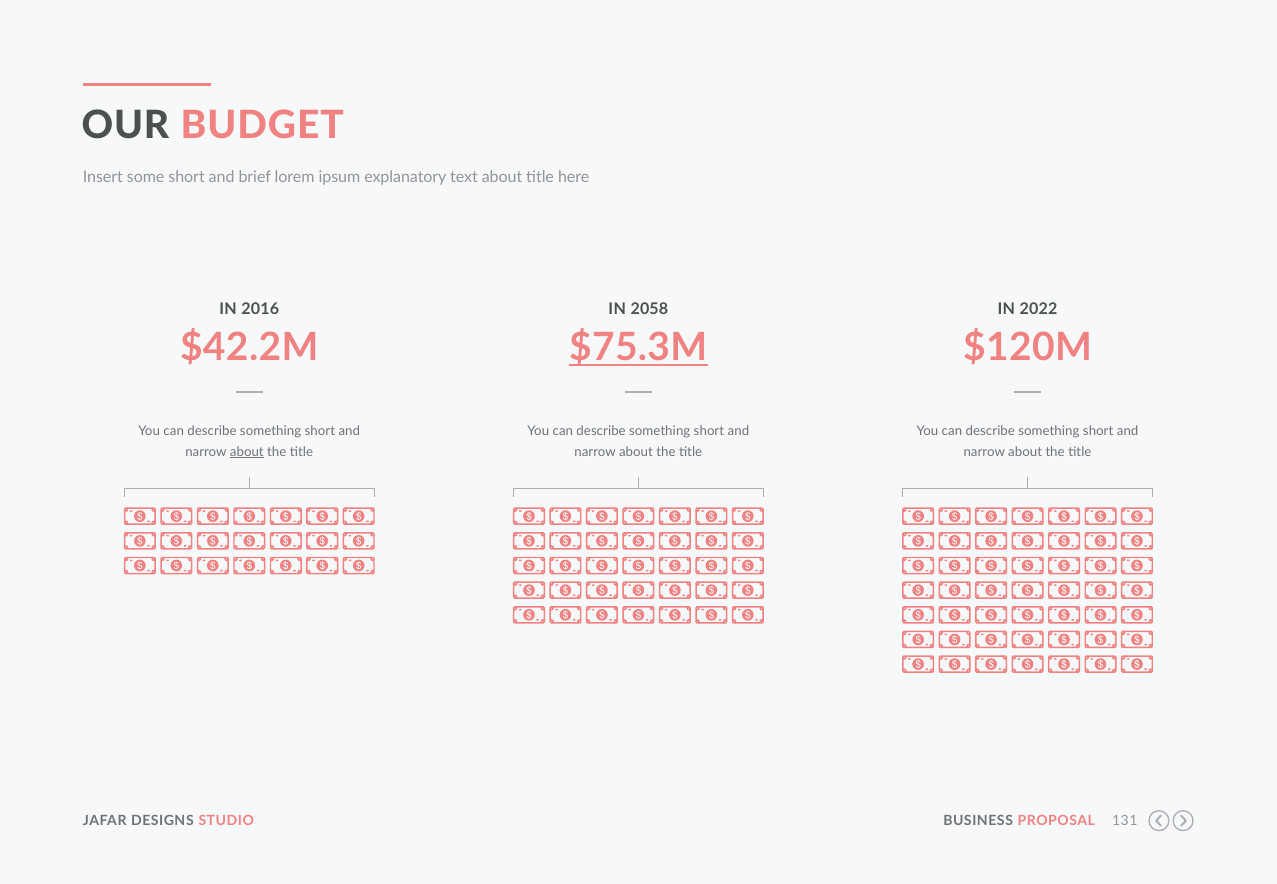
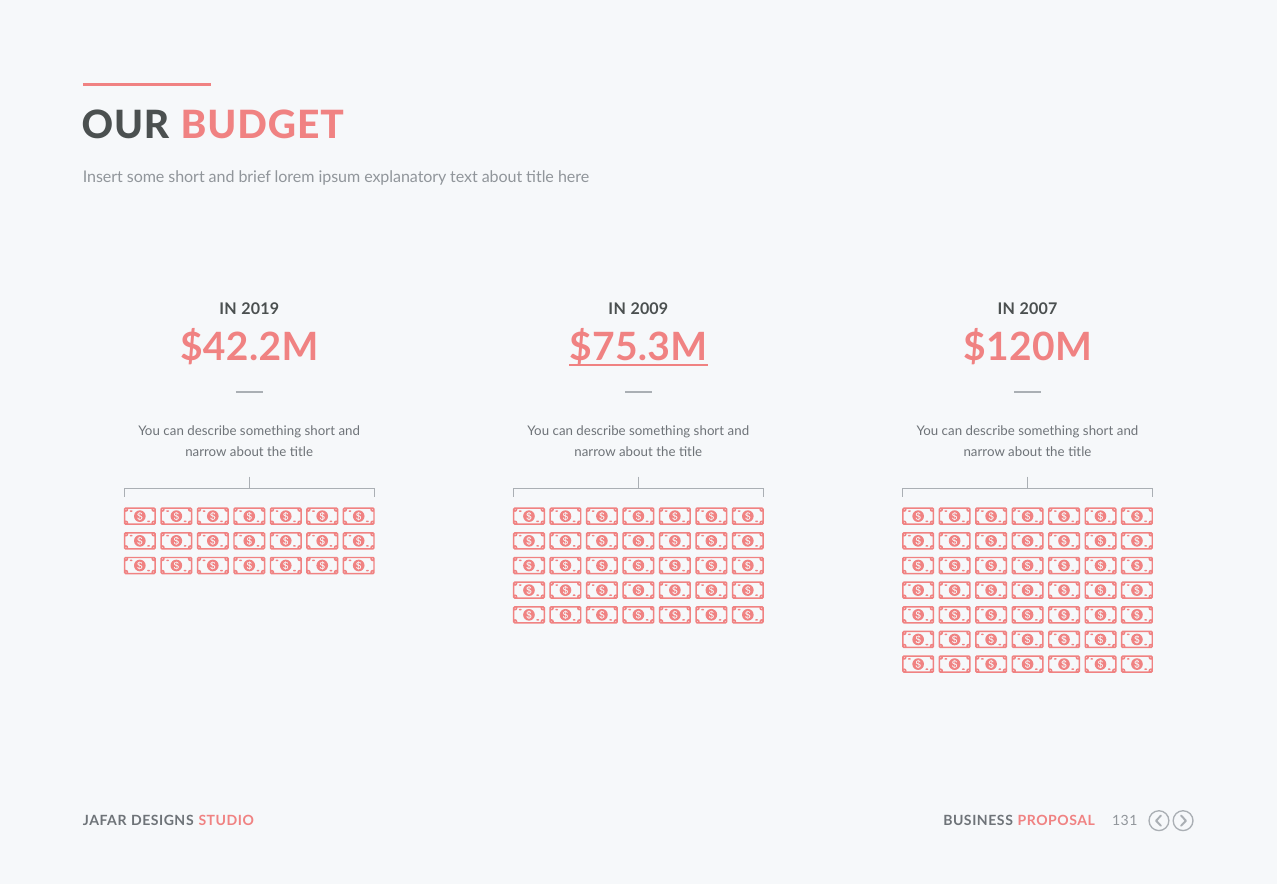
2016: 2016 -> 2019
2058: 2058 -> 2009
2022: 2022 -> 2007
about at (247, 452) underline: present -> none
